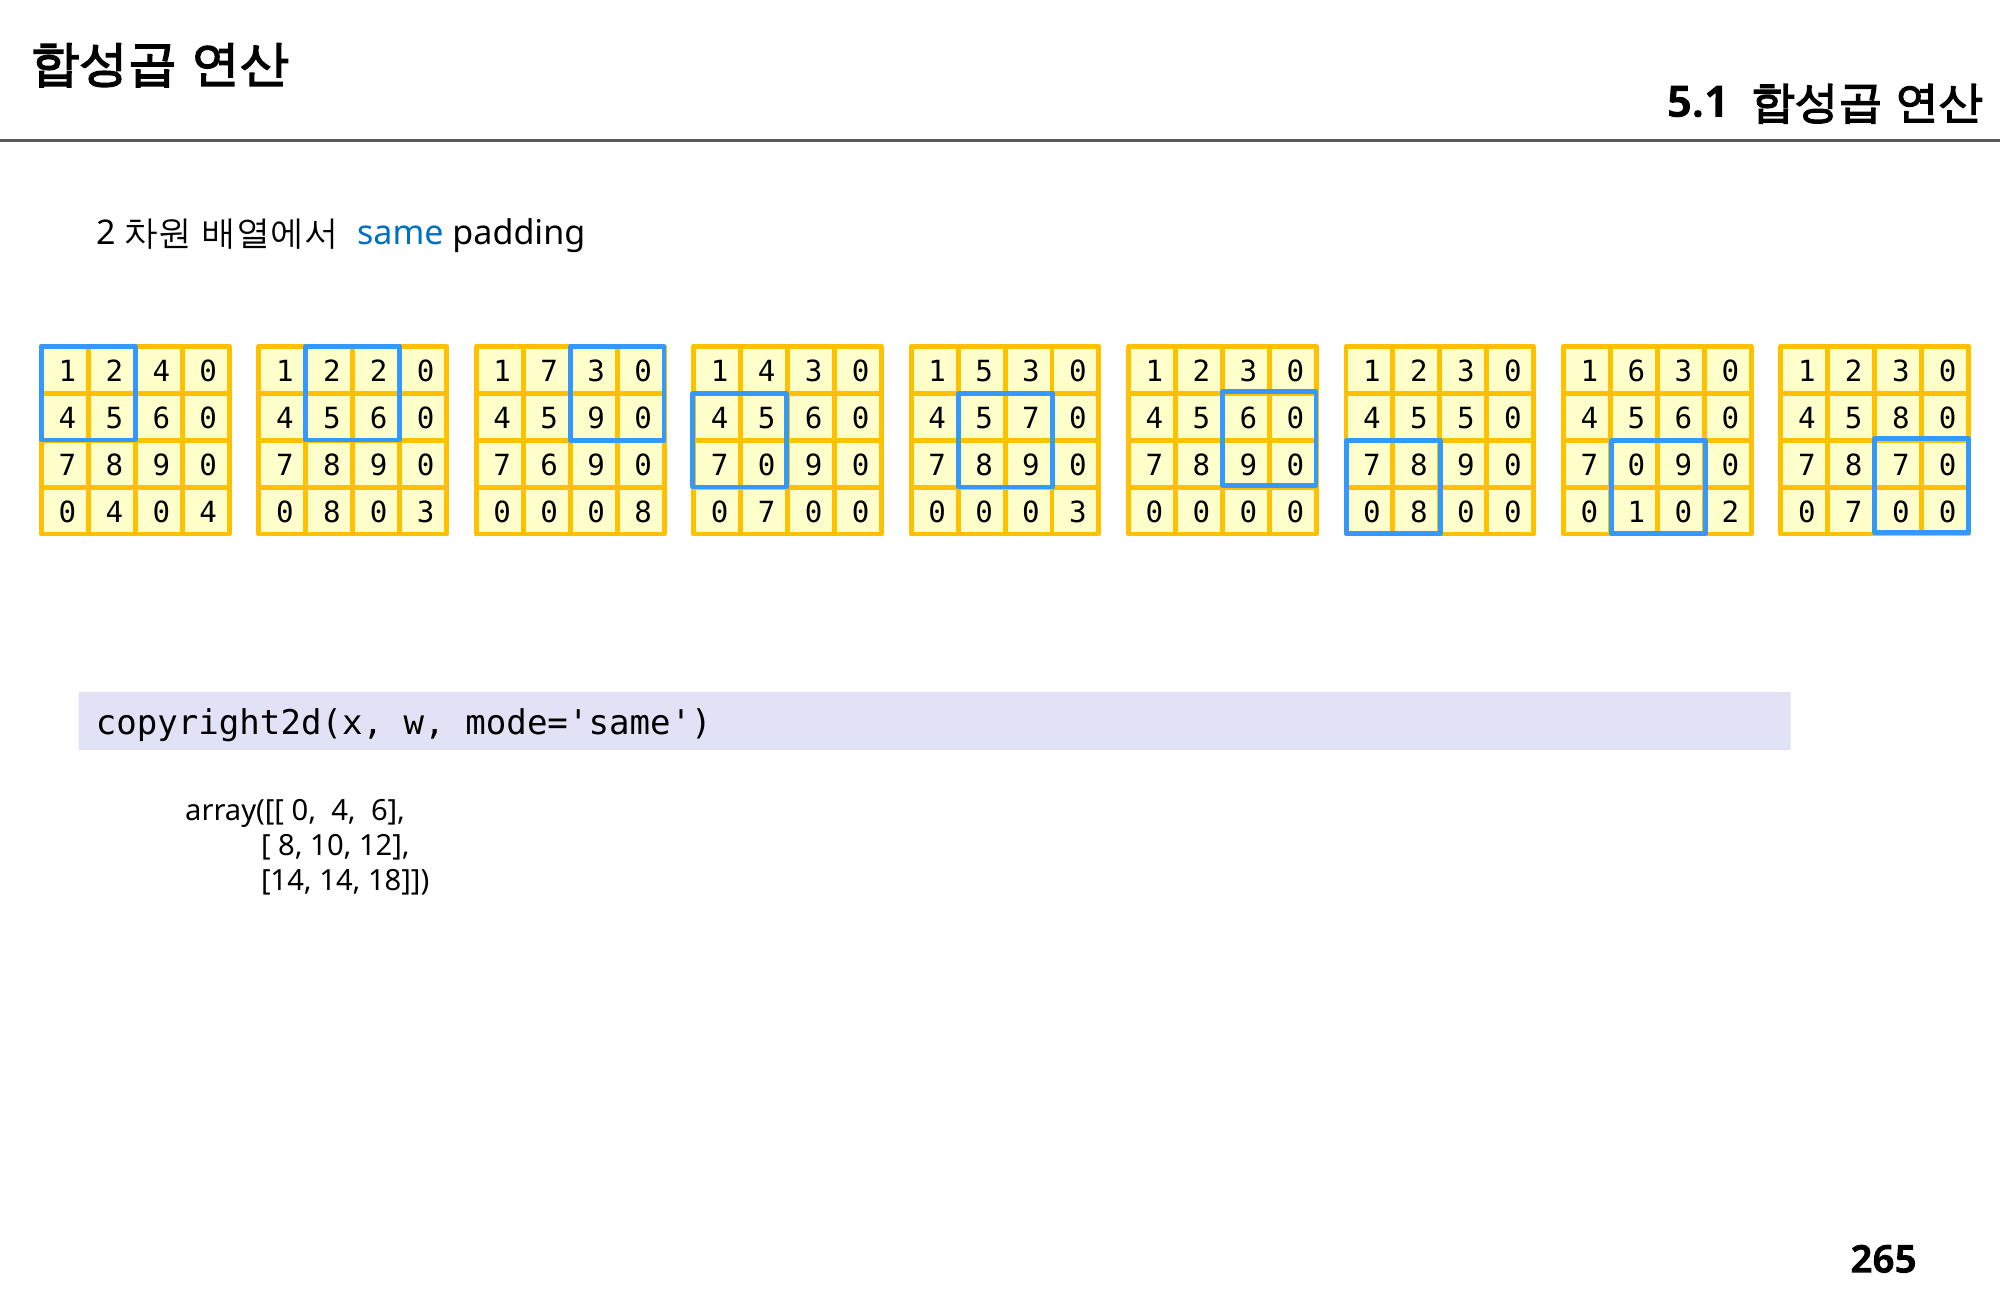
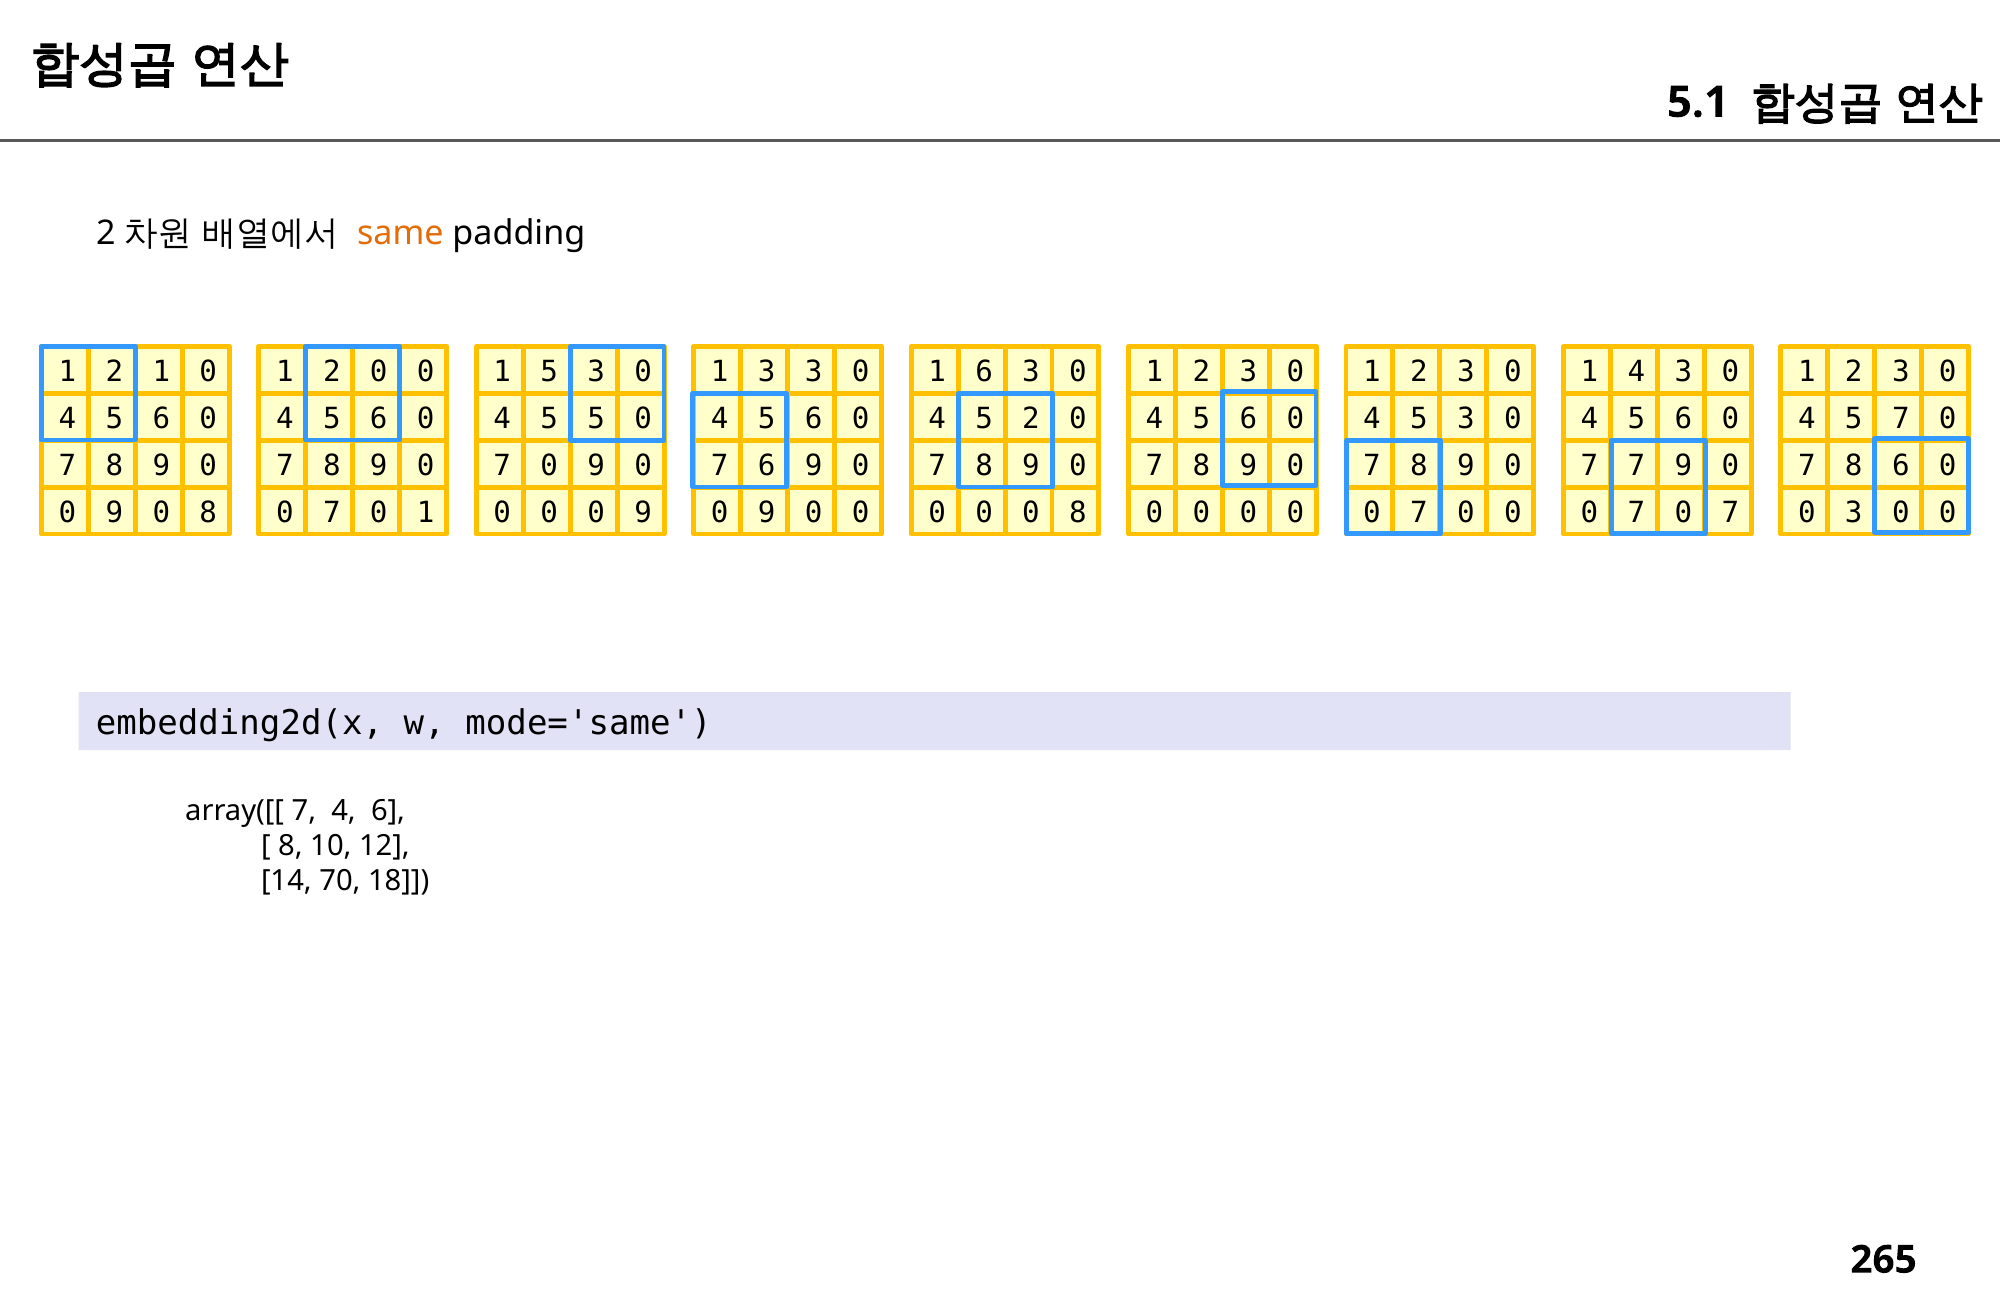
same colour: blue -> orange
1 2 4: 4 -> 1
2 2: 2 -> 0
1 7: 7 -> 5
1 4: 4 -> 3
1 5: 5 -> 6
6 at (1636, 372): 6 -> 4
5 9: 9 -> 5
4 5 7: 7 -> 2
4 5 5: 5 -> 3
4 5 8: 8 -> 7
6 at (549, 466): 6 -> 0
0 at (767, 466): 0 -> 6
0 at (1636, 466): 0 -> 7
7 8 7: 7 -> 6
4 at (114, 513): 4 -> 9
4 at (208, 513): 4 -> 8
8 at (332, 513): 8 -> 7
3 at (426, 513): 3 -> 1
8 at (643, 513): 8 -> 9
7 at (767, 513): 7 -> 9
0 0 3: 3 -> 8
8 at (1419, 513): 8 -> 7
1 at (1636, 513): 1 -> 7
2 at (1730, 513): 2 -> 7
7 at (1854, 513): 7 -> 3
copyright2d(x: copyright2d(x -> embedding2d(x
array([[ 0: 0 -> 7
14 14: 14 -> 70
